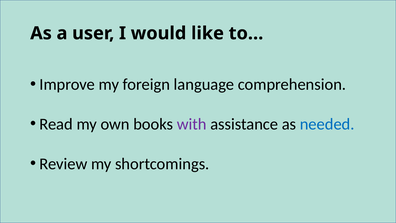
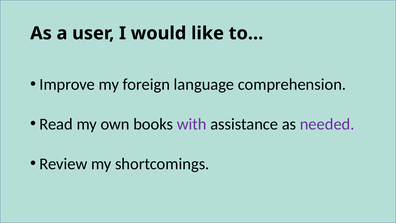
needed colour: blue -> purple
